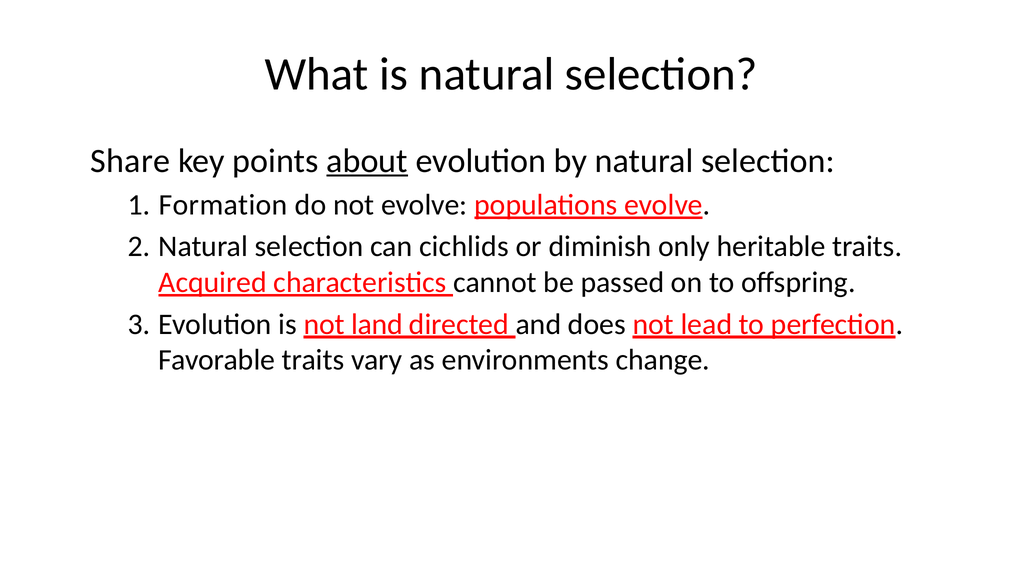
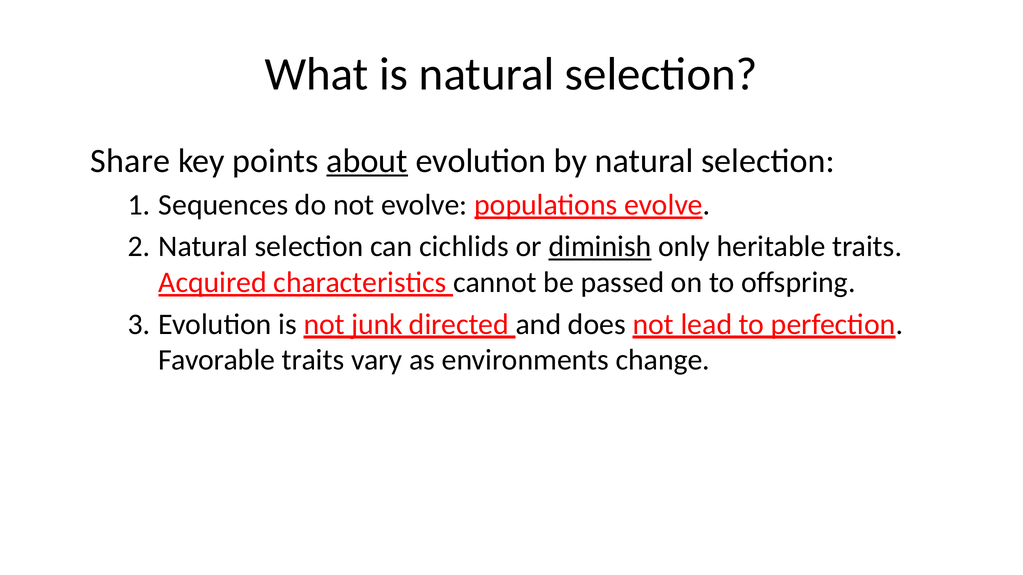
Formation: Formation -> Sequences
diminish underline: none -> present
land: land -> junk
